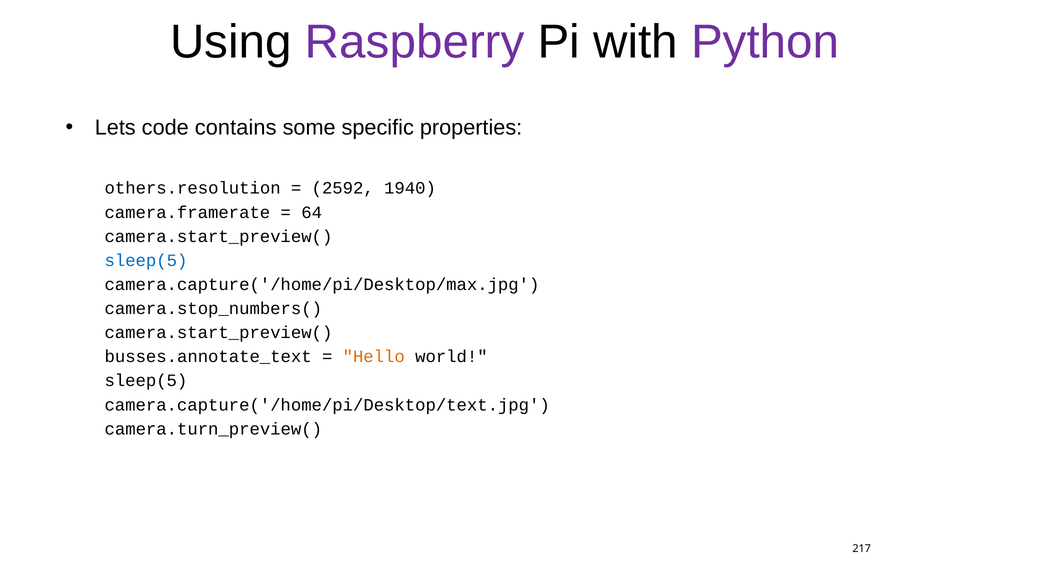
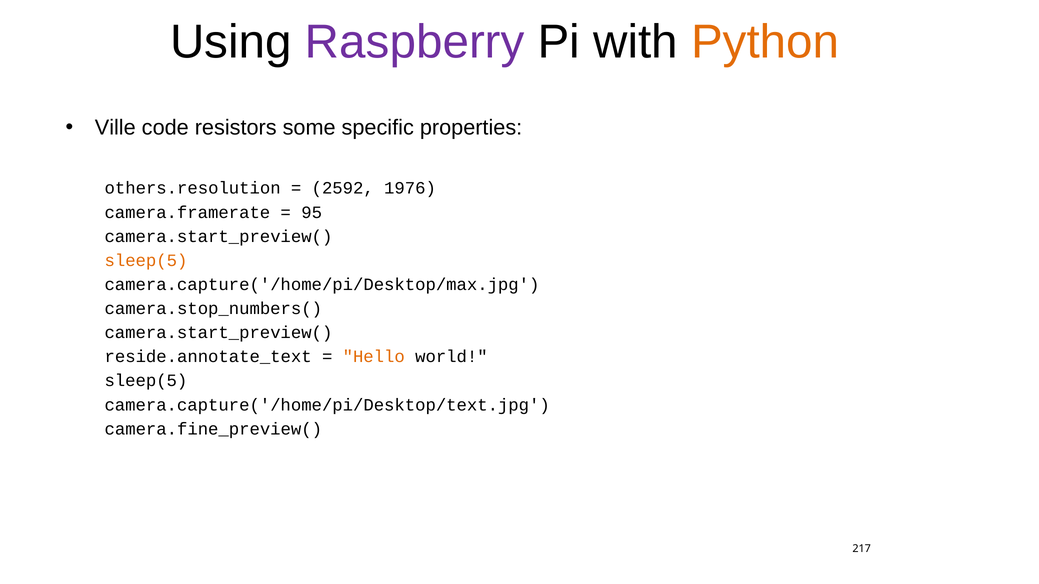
Python colour: purple -> orange
Lets: Lets -> Ville
contains: contains -> resistors
1940: 1940 -> 1976
64: 64 -> 95
sleep(5 at (146, 261) colour: blue -> orange
busses.annotate_text: busses.annotate_text -> reside.annotate_text
camera.turn_preview(: camera.turn_preview( -> camera.fine_preview(
